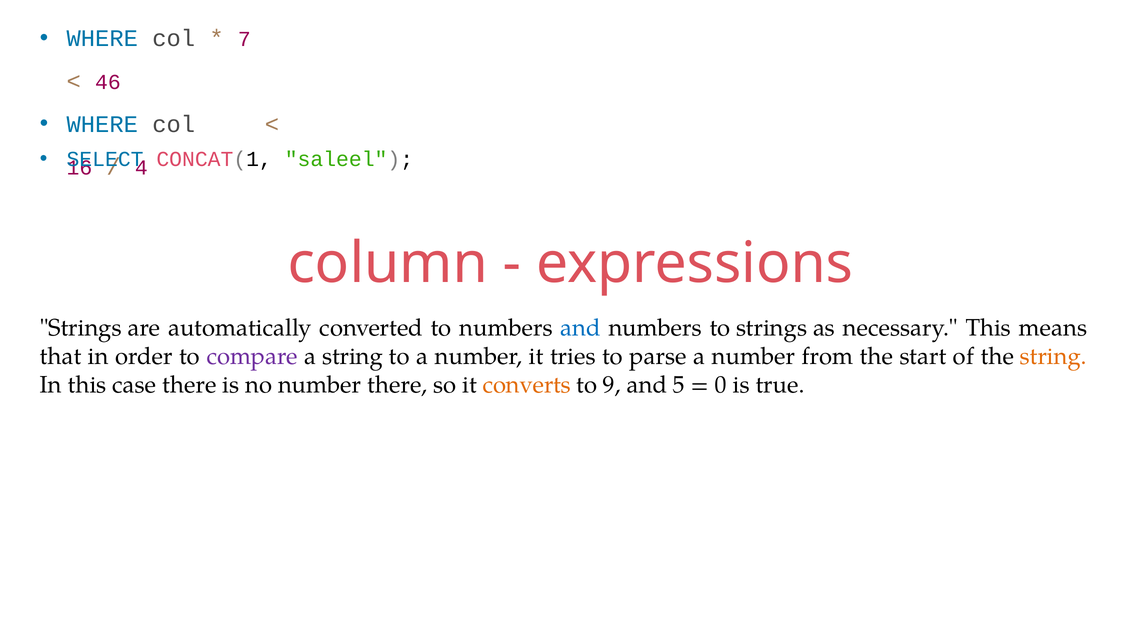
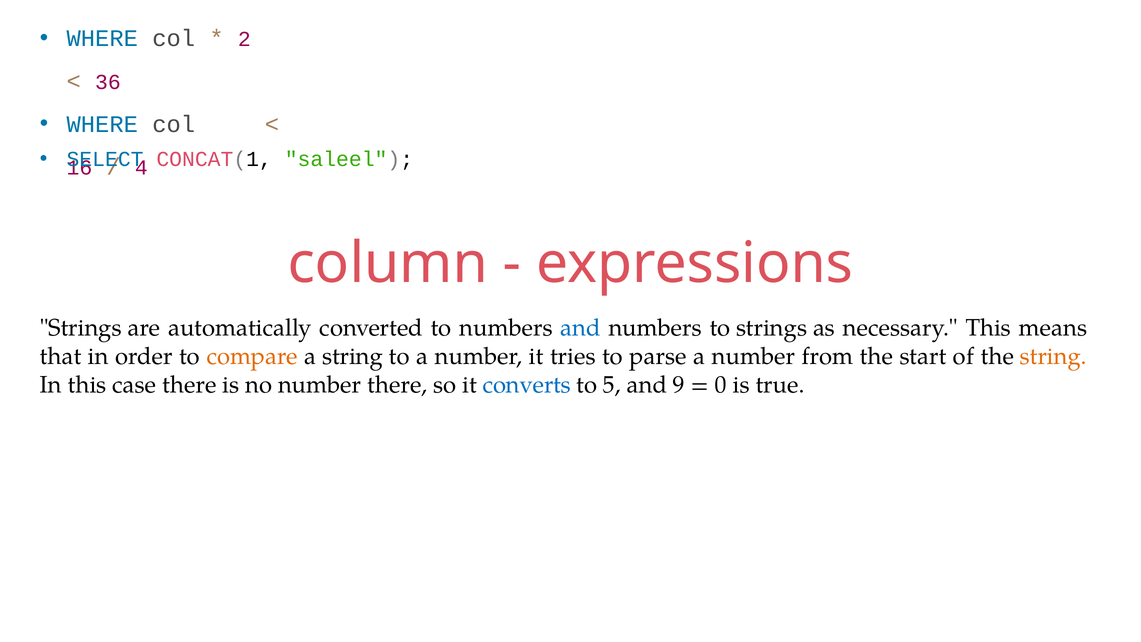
7: 7 -> 2
46: 46 -> 36
compare colour: purple -> orange
converts colour: orange -> blue
9: 9 -> 5
5: 5 -> 9
